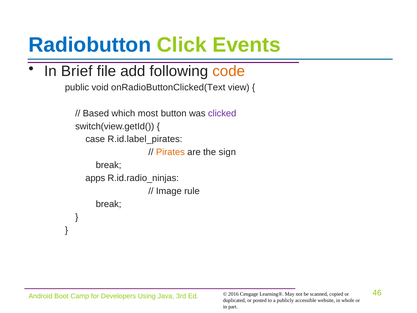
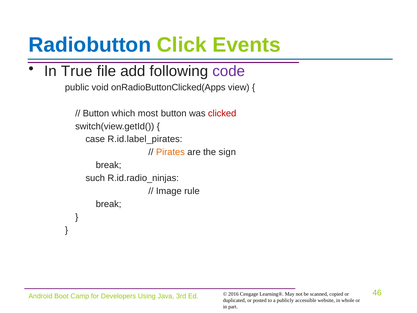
Brief: Brief -> True
code colour: orange -> purple
onRadioButtonClicked(Text: onRadioButtonClicked(Text -> onRadioButtonClicked(Apps
Based at (96, 113): Based -> Button
clicked colour: purple -> red
apps: apps -> such
